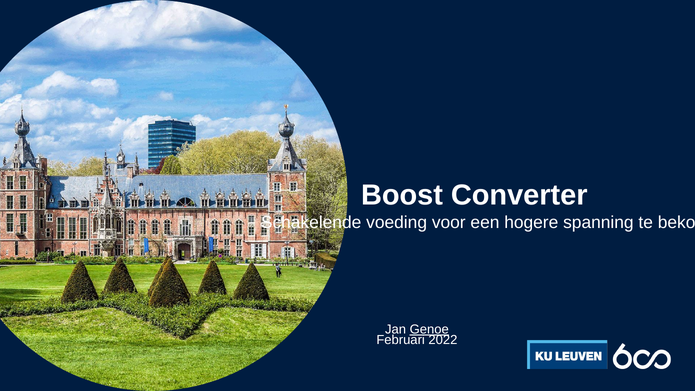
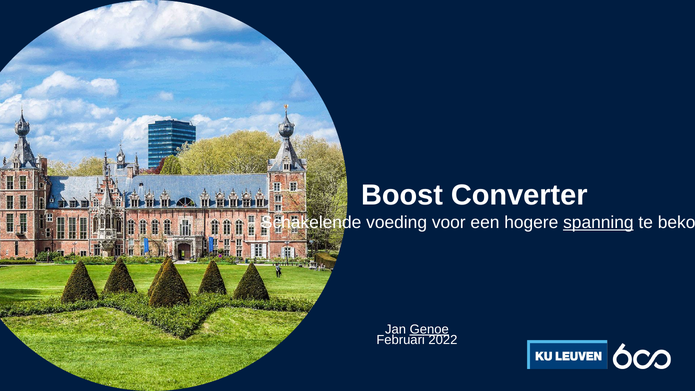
spanning underline: none -> present
